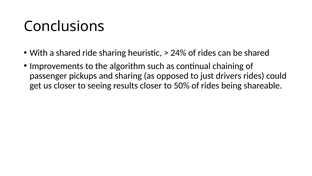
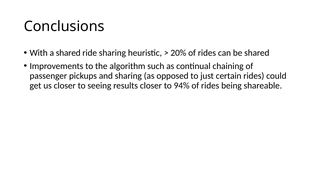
24%: 24% -> 20%
drivers: drivers -> certain
50%: 50% -> 94%
